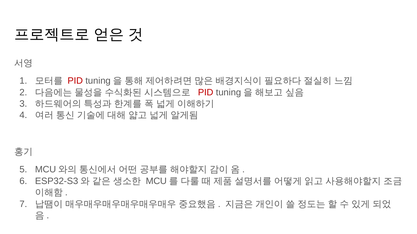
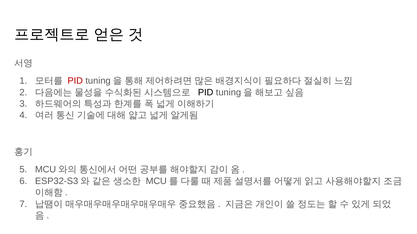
PID at (206, 93) colour: red -> black
